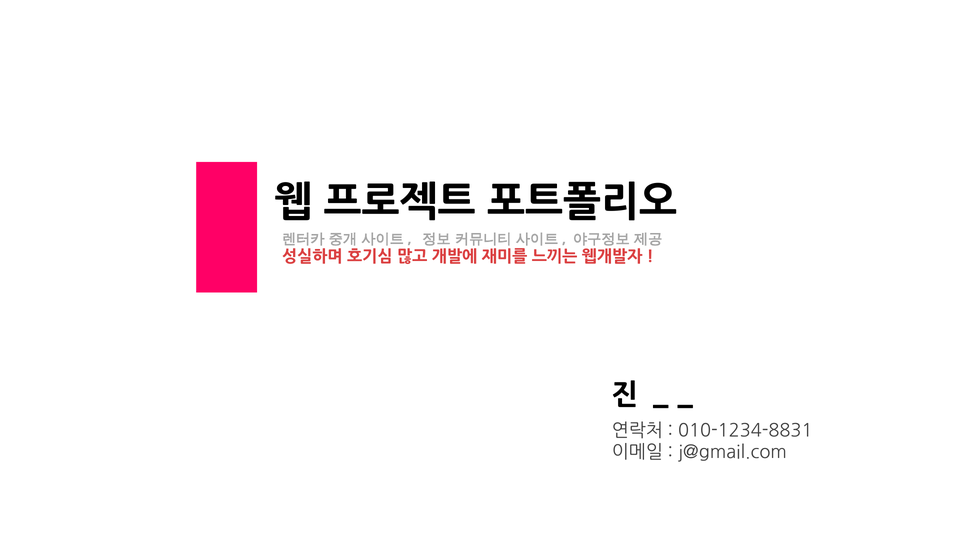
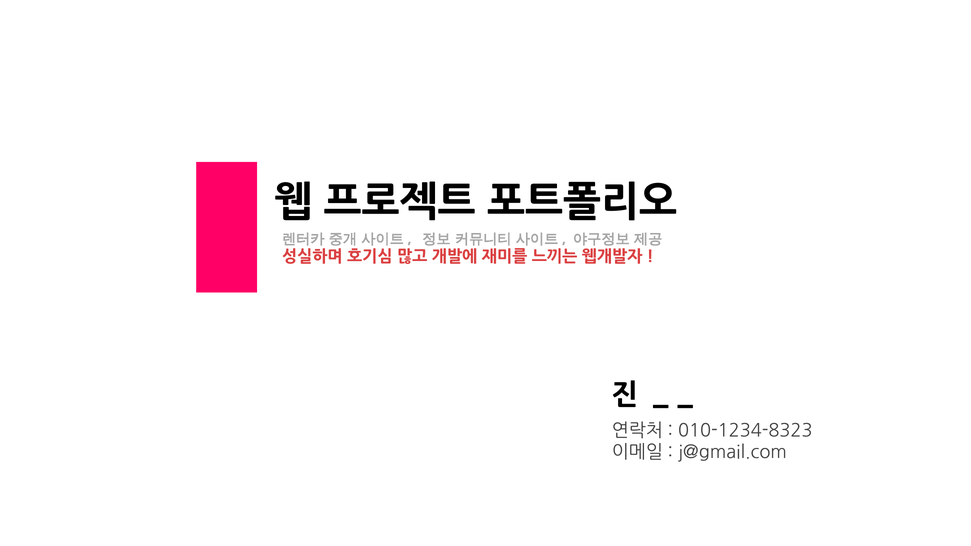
010-1234-8831: 010-1234-8831 -> 010-1234-8323
